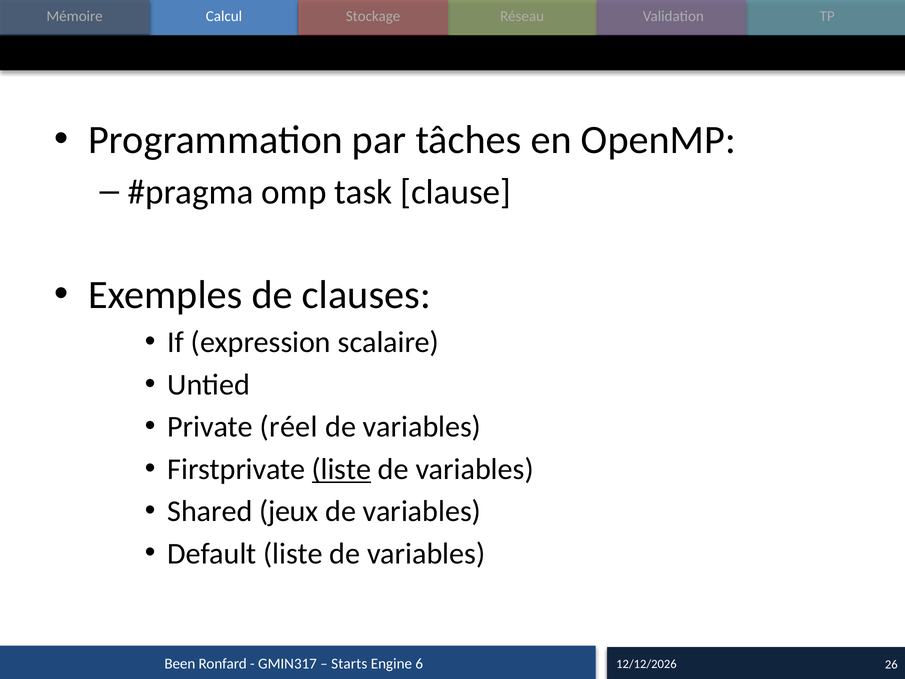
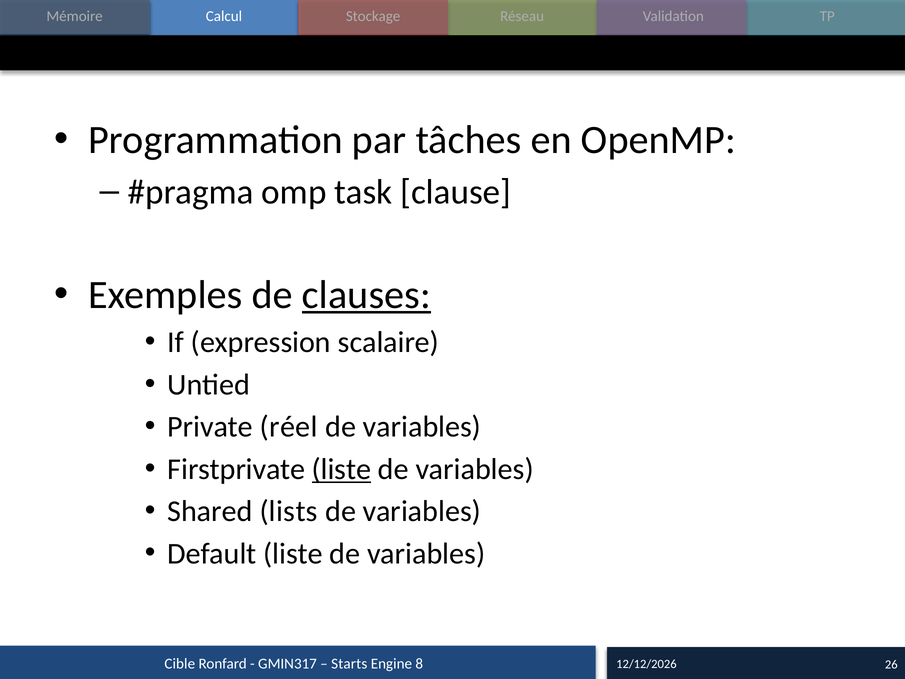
clauses underline: none -> present
jeux: jeux -> lists
Been: Been -> Cible
6: 6 -> 8
